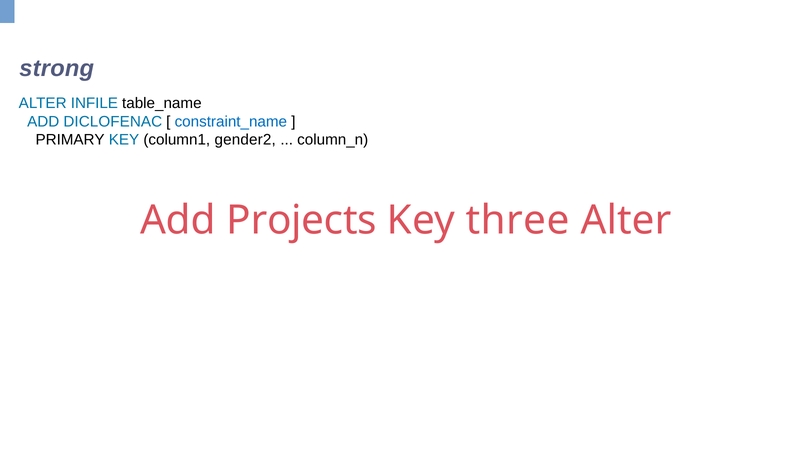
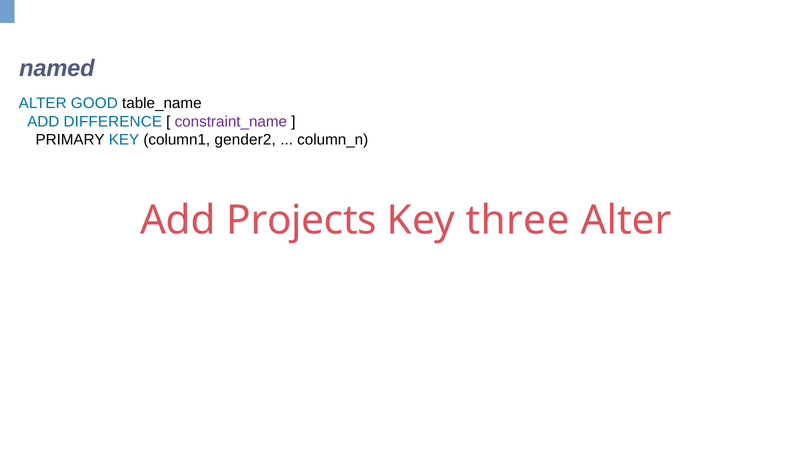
strong: strong -> named
INFILE: INFILE -> GOOD
DICLOFENAC: DICLOFENAC -> DIFFERENCE
constraint_name colour: blue -> purple
